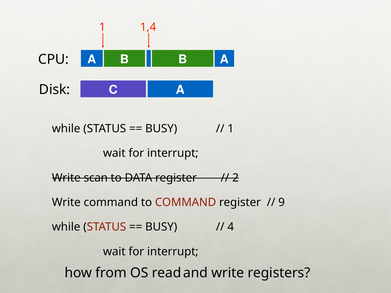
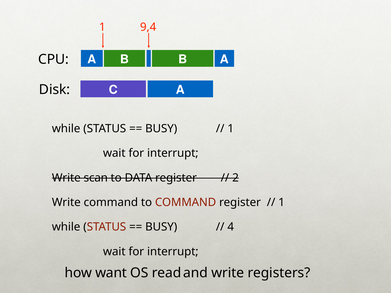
1,4: 1,4 -> 9,4
9 at (282, 203): 9 -> 1
from: from -> want
